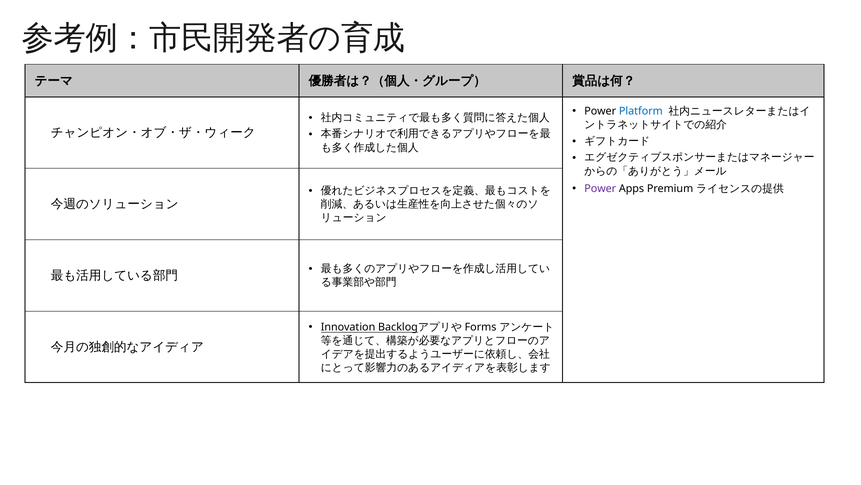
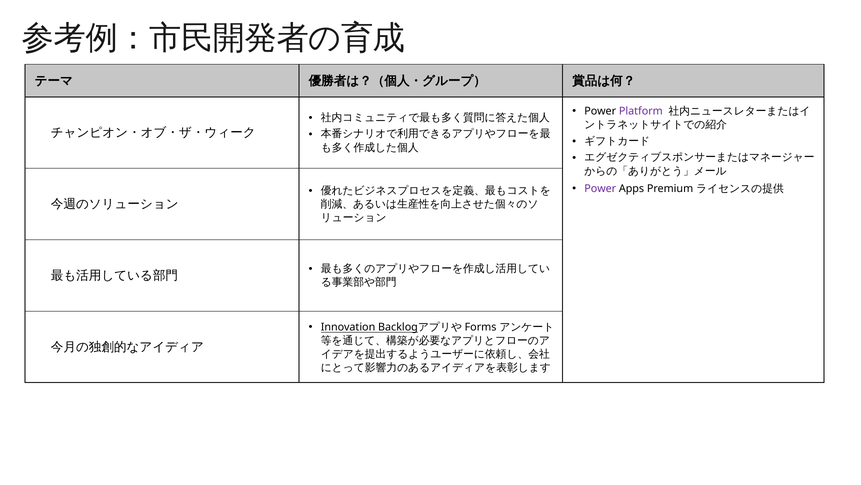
Platform colour: blue -> purple
